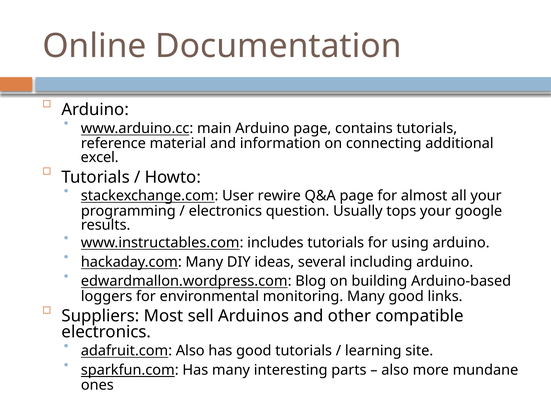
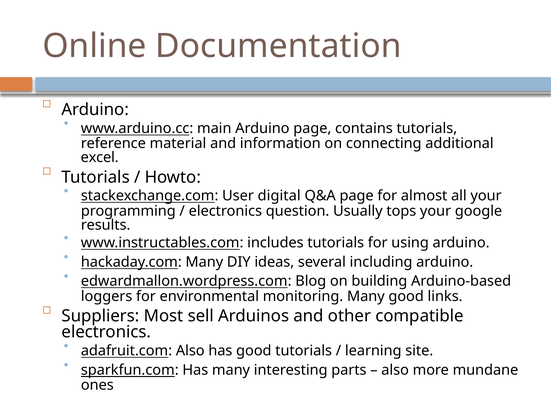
rewire: rewire -> digital
